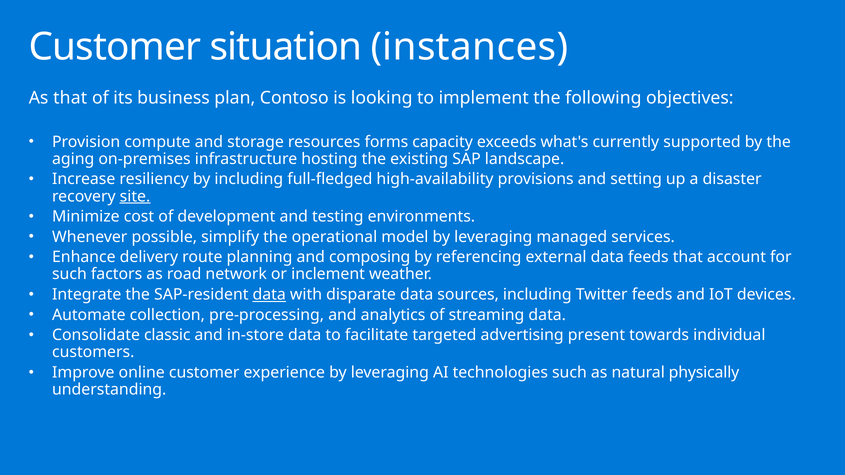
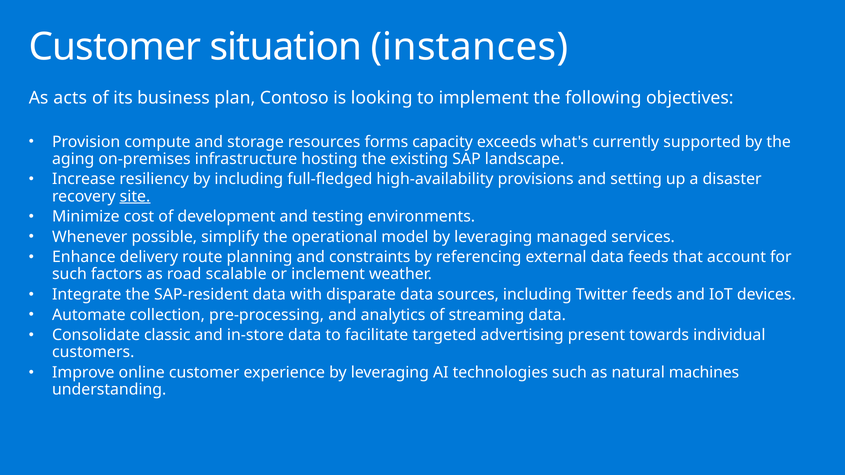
As that: that -> acts
composing: composing -> constraints
network: network -> scalable
data at (269, 295) underline: present -> none
physically: physically -> machines
